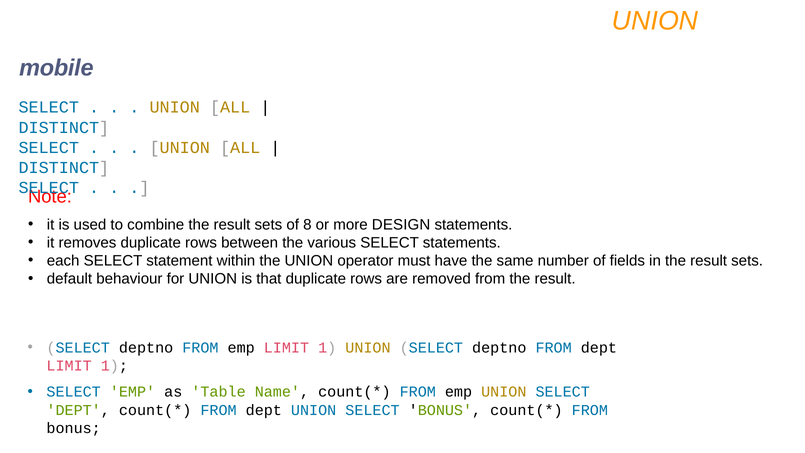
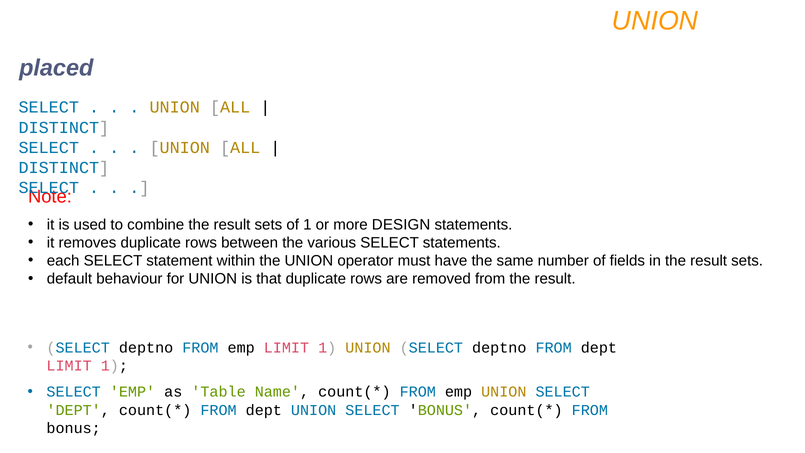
mobile: mobile -> placed
of 8: 8 -> 1
